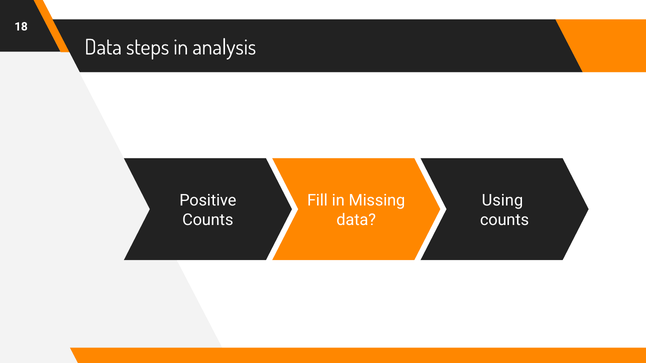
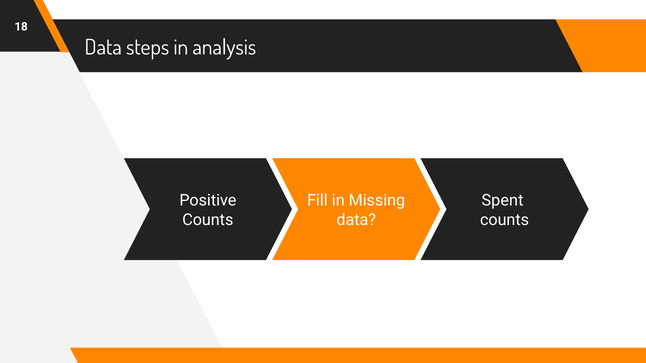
Using: Using -> Spent
